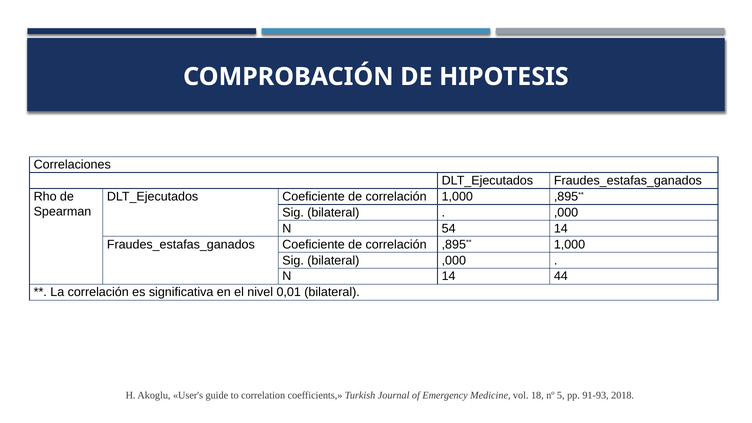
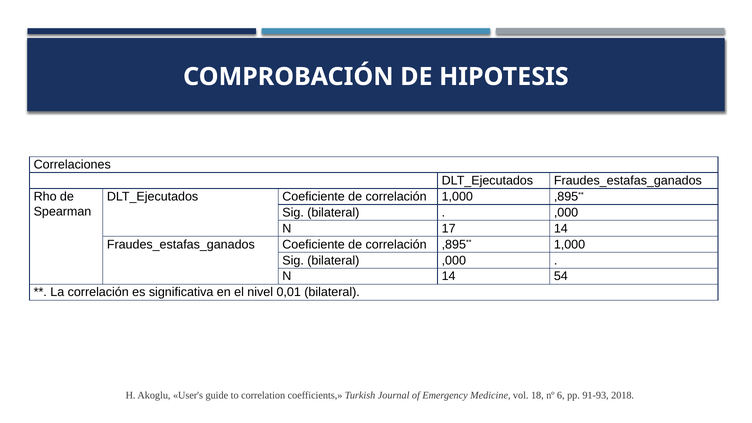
54: 54 -> 17
44: 44 -> 54
5: 5 -> 6
